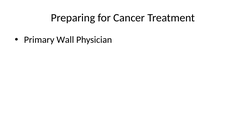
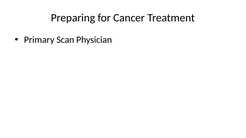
Wall: Wall -> Scan
